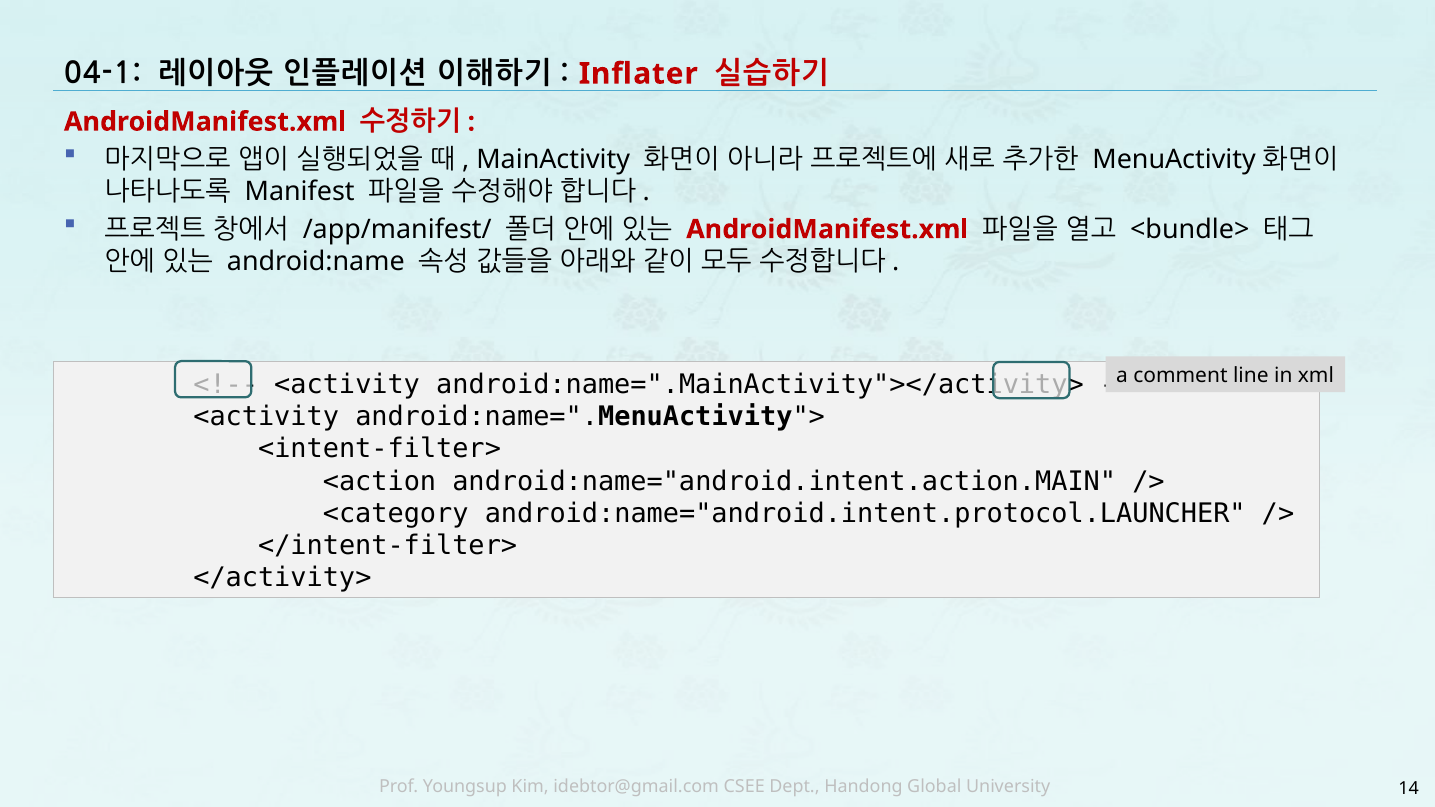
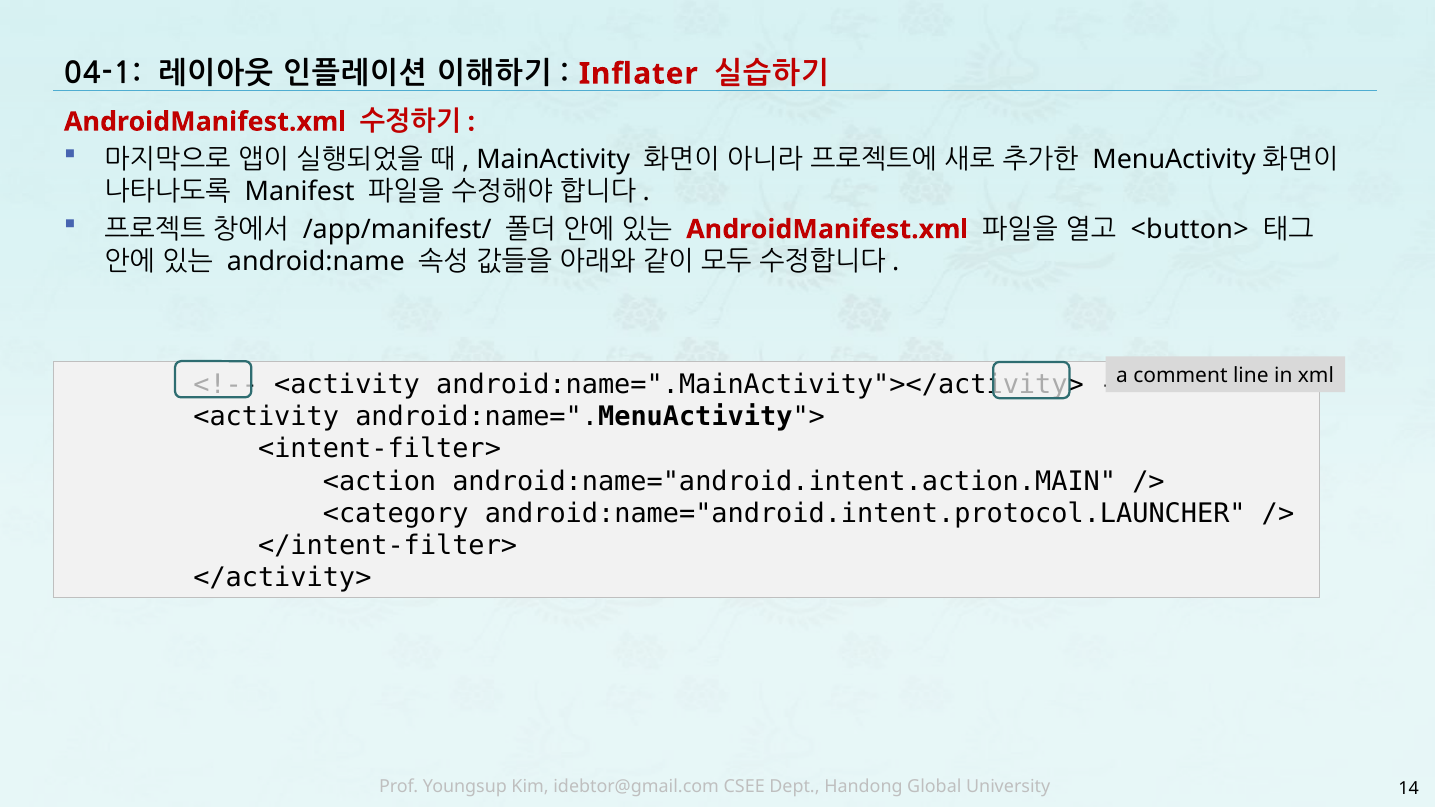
<bundle>: <bundle> -> <button>
